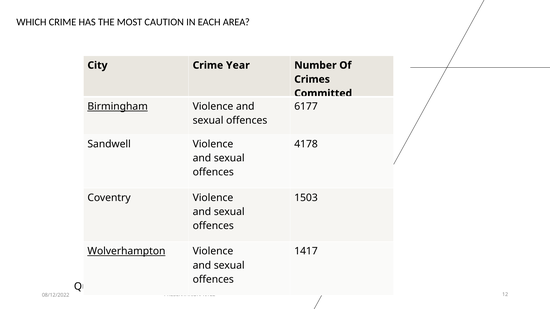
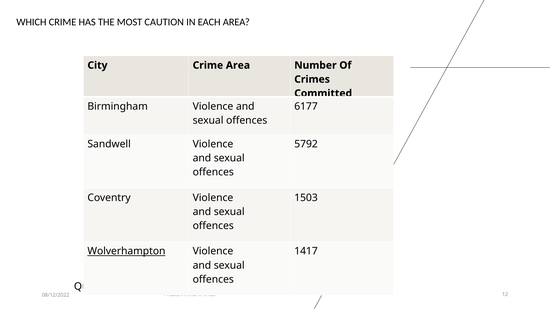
Crime Year: Year -> Area
Birmingham underline: present -> none
4178: 4178 -> 5792
